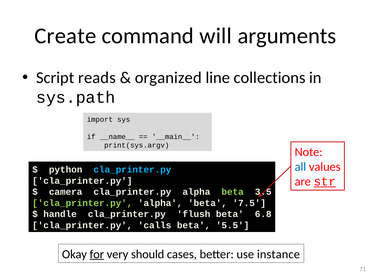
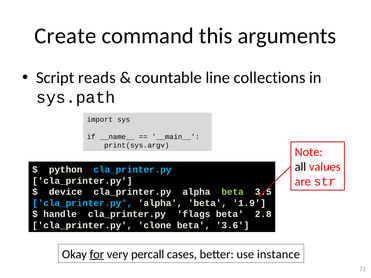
will: will -> this
organized: organized -> countable
all colour: blue -> black
str underline: present -> none
camera: camera -> device
cla_printer.py at (82, 203) colour: light green -> light blue
7.5: 7.5 -> 1.9
flush: flush -> flags
6.8: 6.8 -> 2.8
calls: calls -> clone
5.5: 5.5 -> 3.6
should: should -> percall
